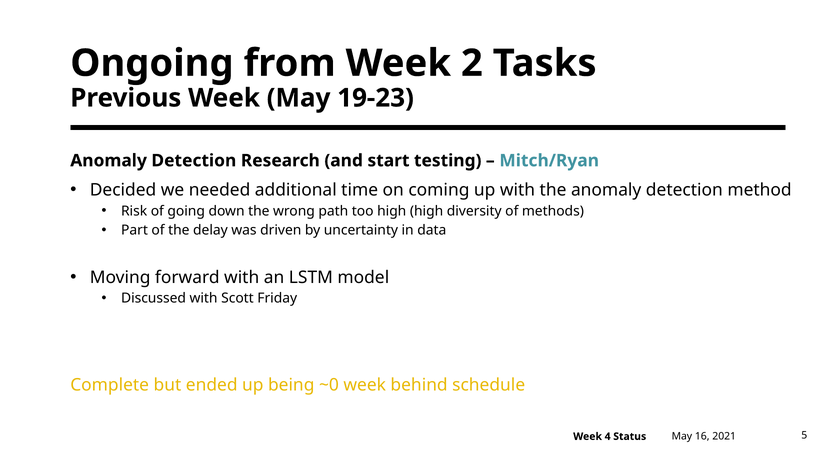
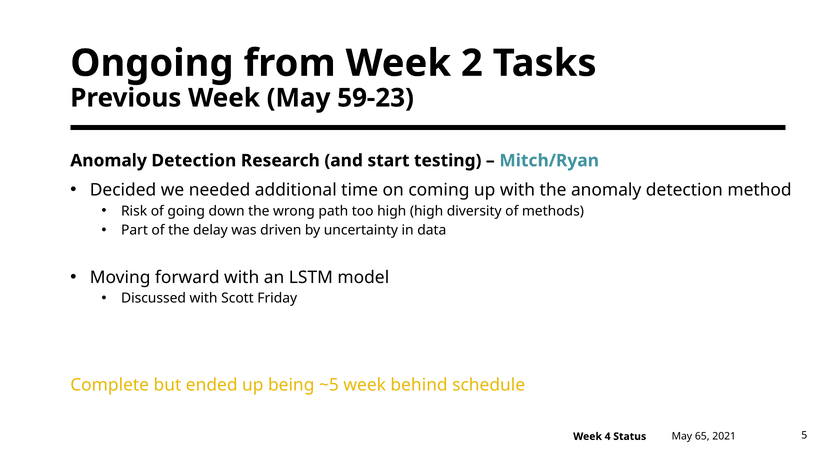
19-23: 19-23 -> 59-23
~0: ~0 -> ~5
16: 16 -> 65
